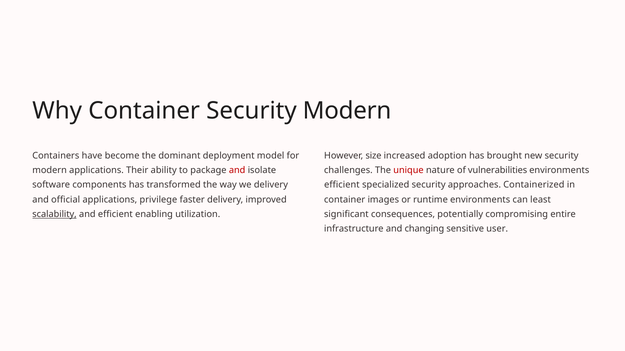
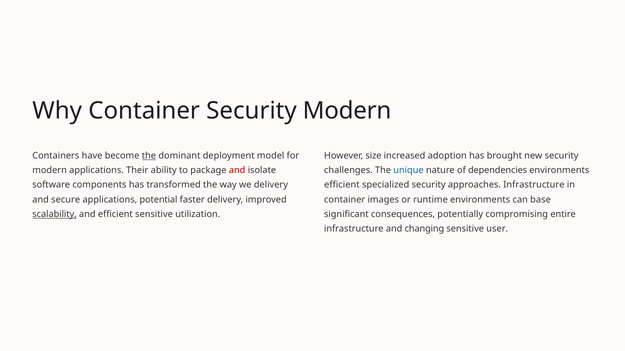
the at (149, 156) underline: none -> present
unique colour: red -> blue
vulnerabilities: vulnerabilities -> dependencies
approaches Containerized: Containerized -> Infrastructure
official: official -> secure
privilege: privilege -> potential
least: least -> base
efficient enabling: enabling -> sensitive
